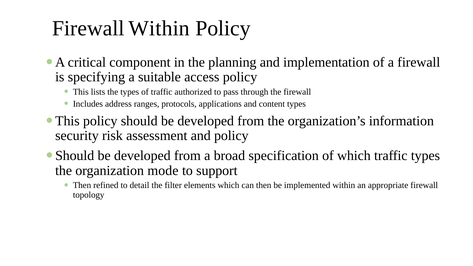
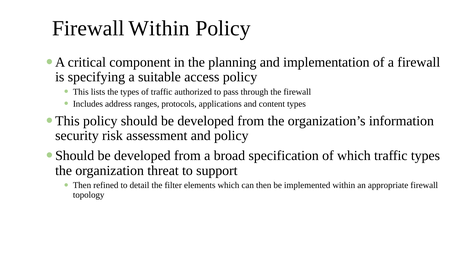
mode: mode -> threat
